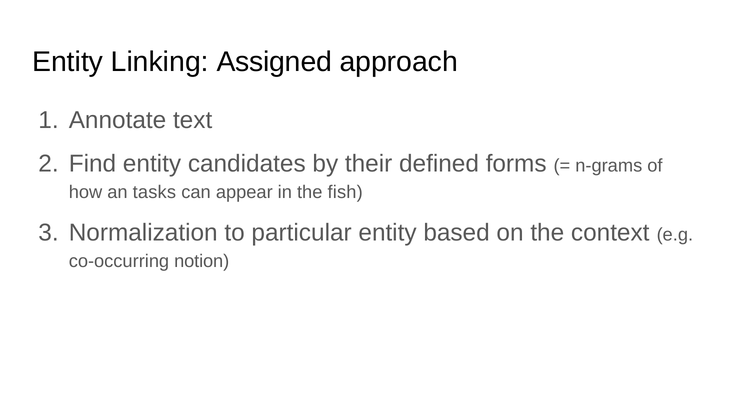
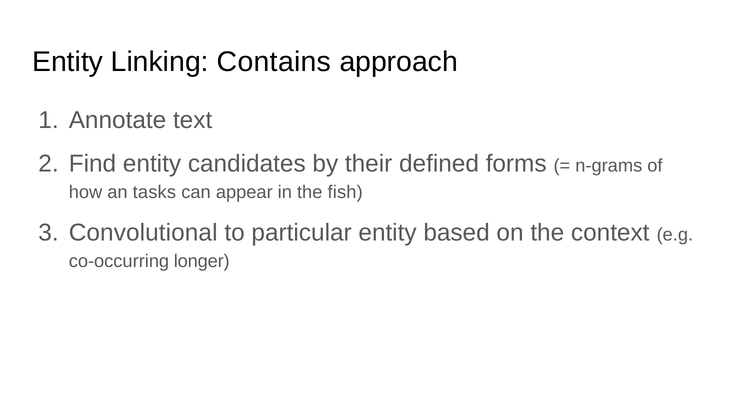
Assigned: Assigned -> Contains
Normalization: Normalization -> Convolutional
notion: notion -> longer
